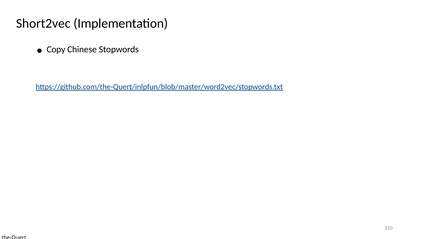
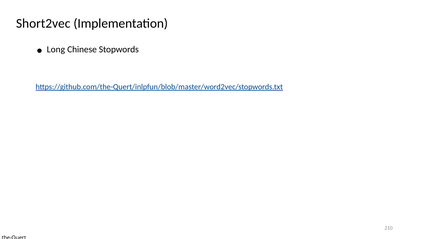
Copy: Copy -> Long
